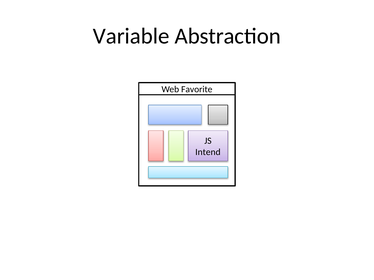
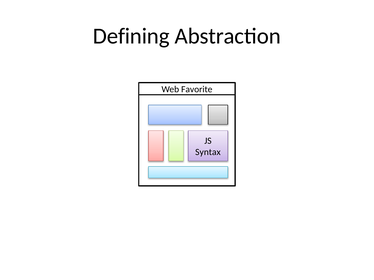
Variable: Variable -> Defining
Intend: Intend -> Syntax
